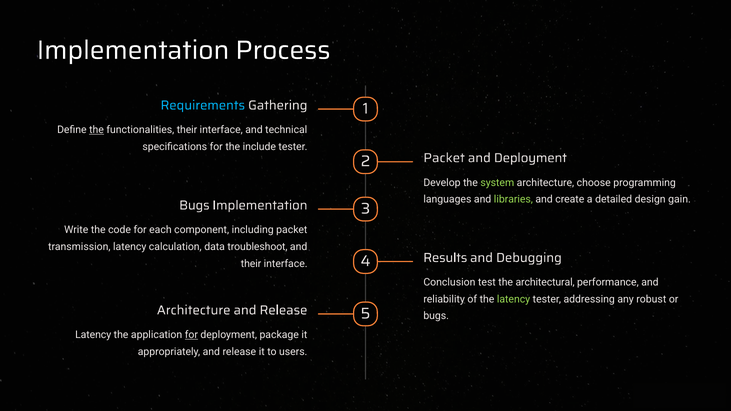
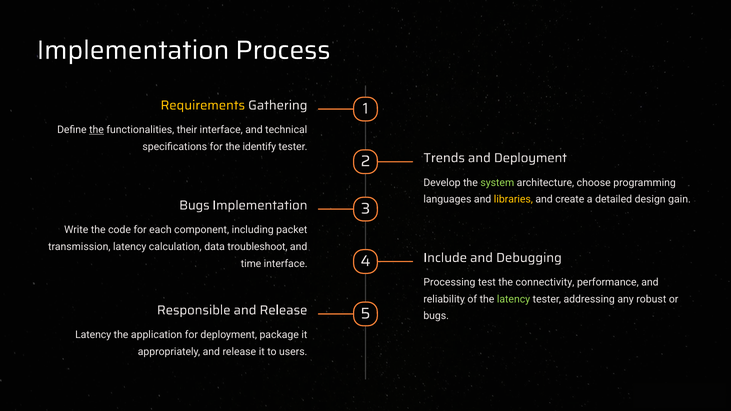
Requirements colour: light blue -> yellow
include: include -> identify
2 Packet: Packet -> Trends
libraries colour: light green -> yellow
their at (251, 264): their -> time
Results: Results -> Include
Conclusion: Conclusion -> Processing
architectural: architectural -> connectivity
Architecture at (194, 310): Architecture -> Responsible
for at (191, 335) underline: present -> none
